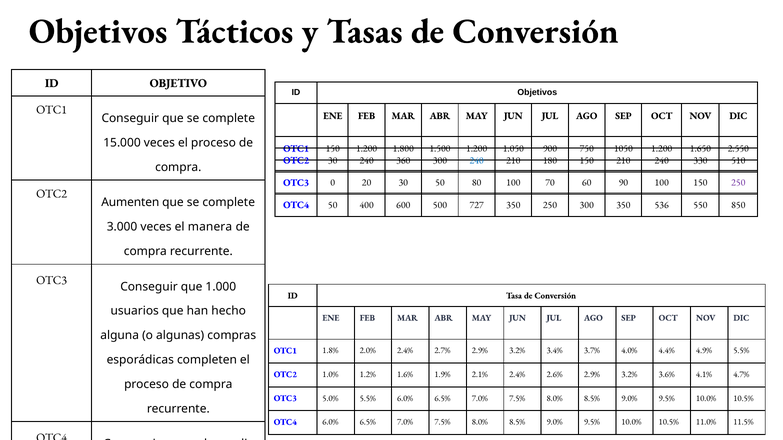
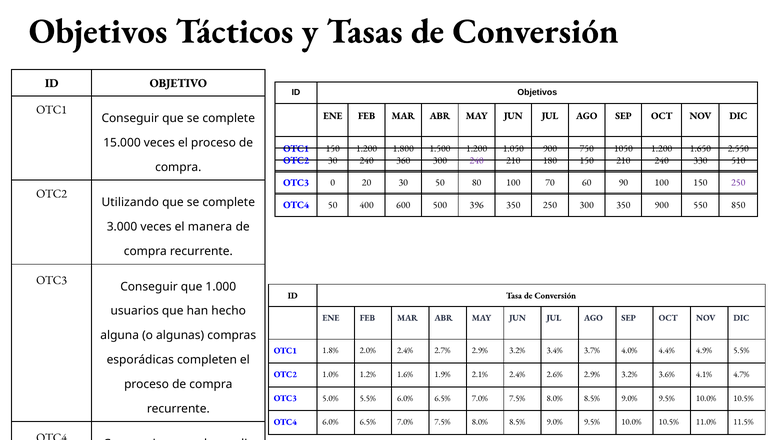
240 at (477, 160) colour: blue -> purple
Aumenten: Aumenten -> Utilizando
727: 727 -> 396
350 536: 536 -> 900
